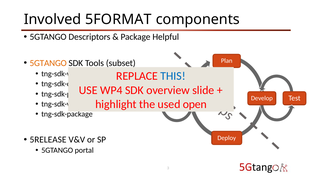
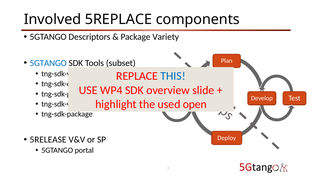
5FORMAT: 5FORMAT -> 5REPLACE
Helpful: Helpful -> Variety
5GTANGO at (48, 63) colour: orange -> blue
